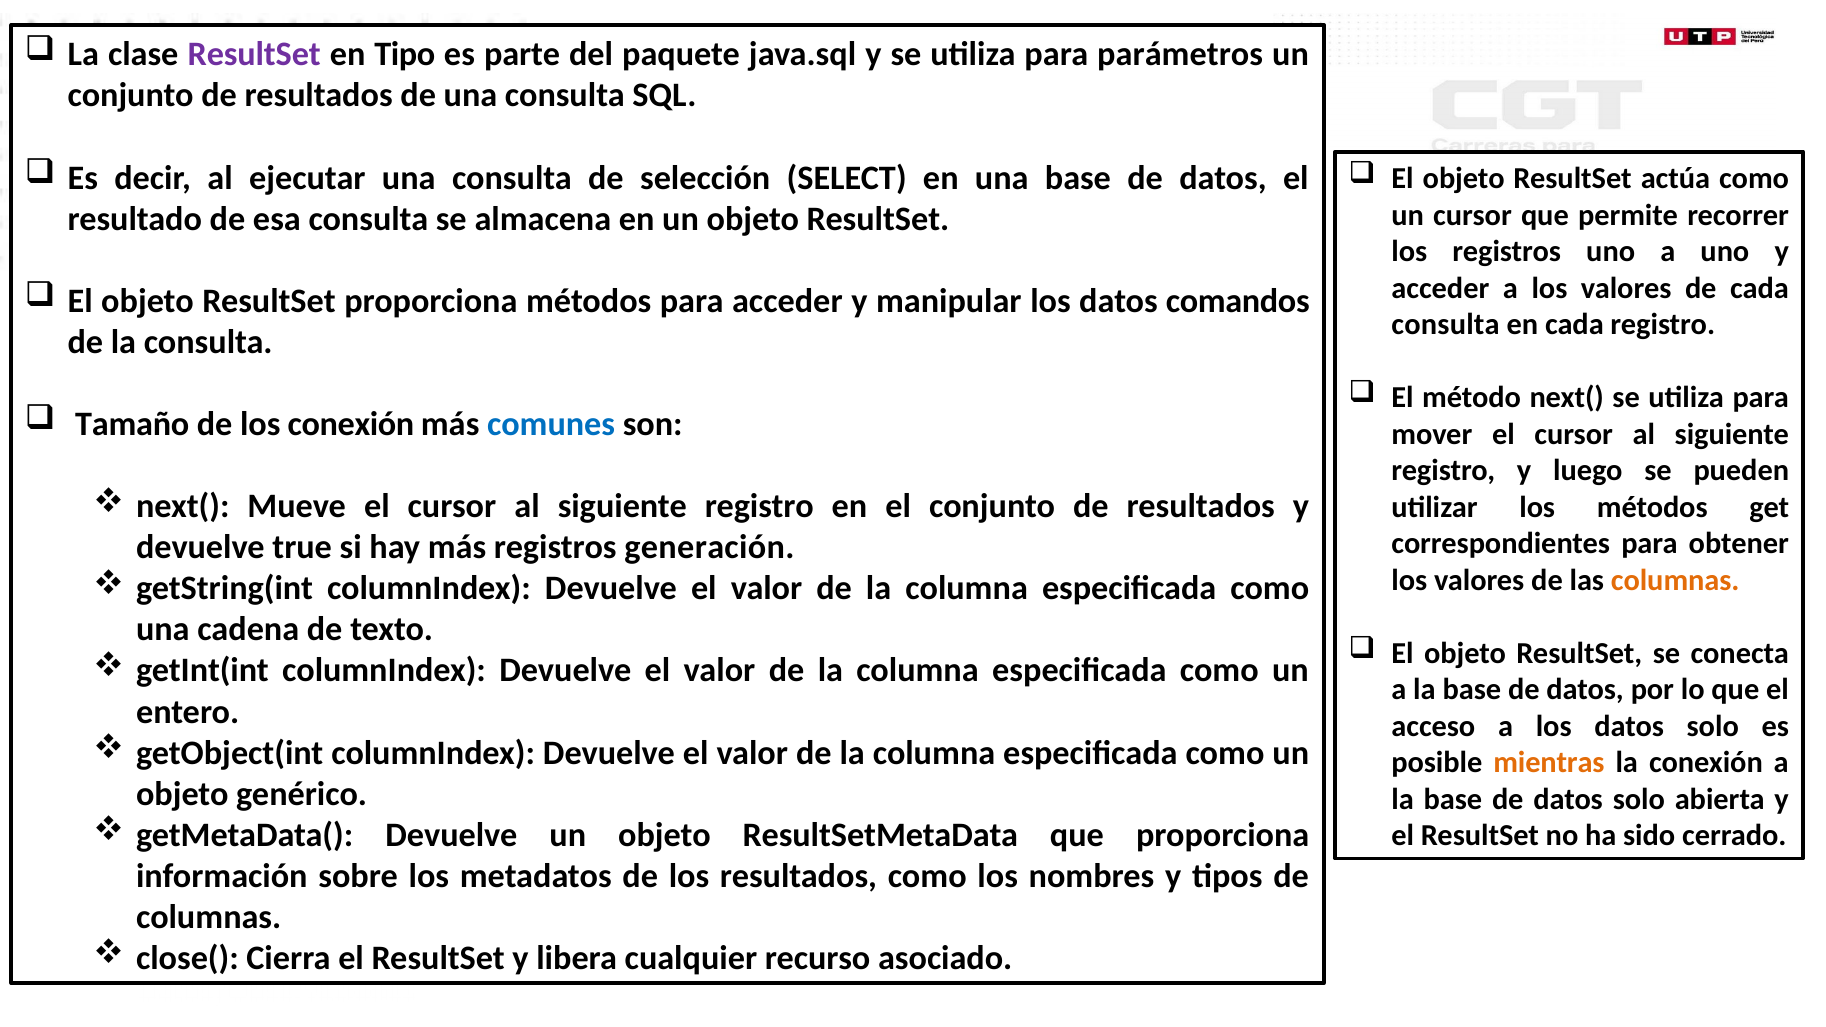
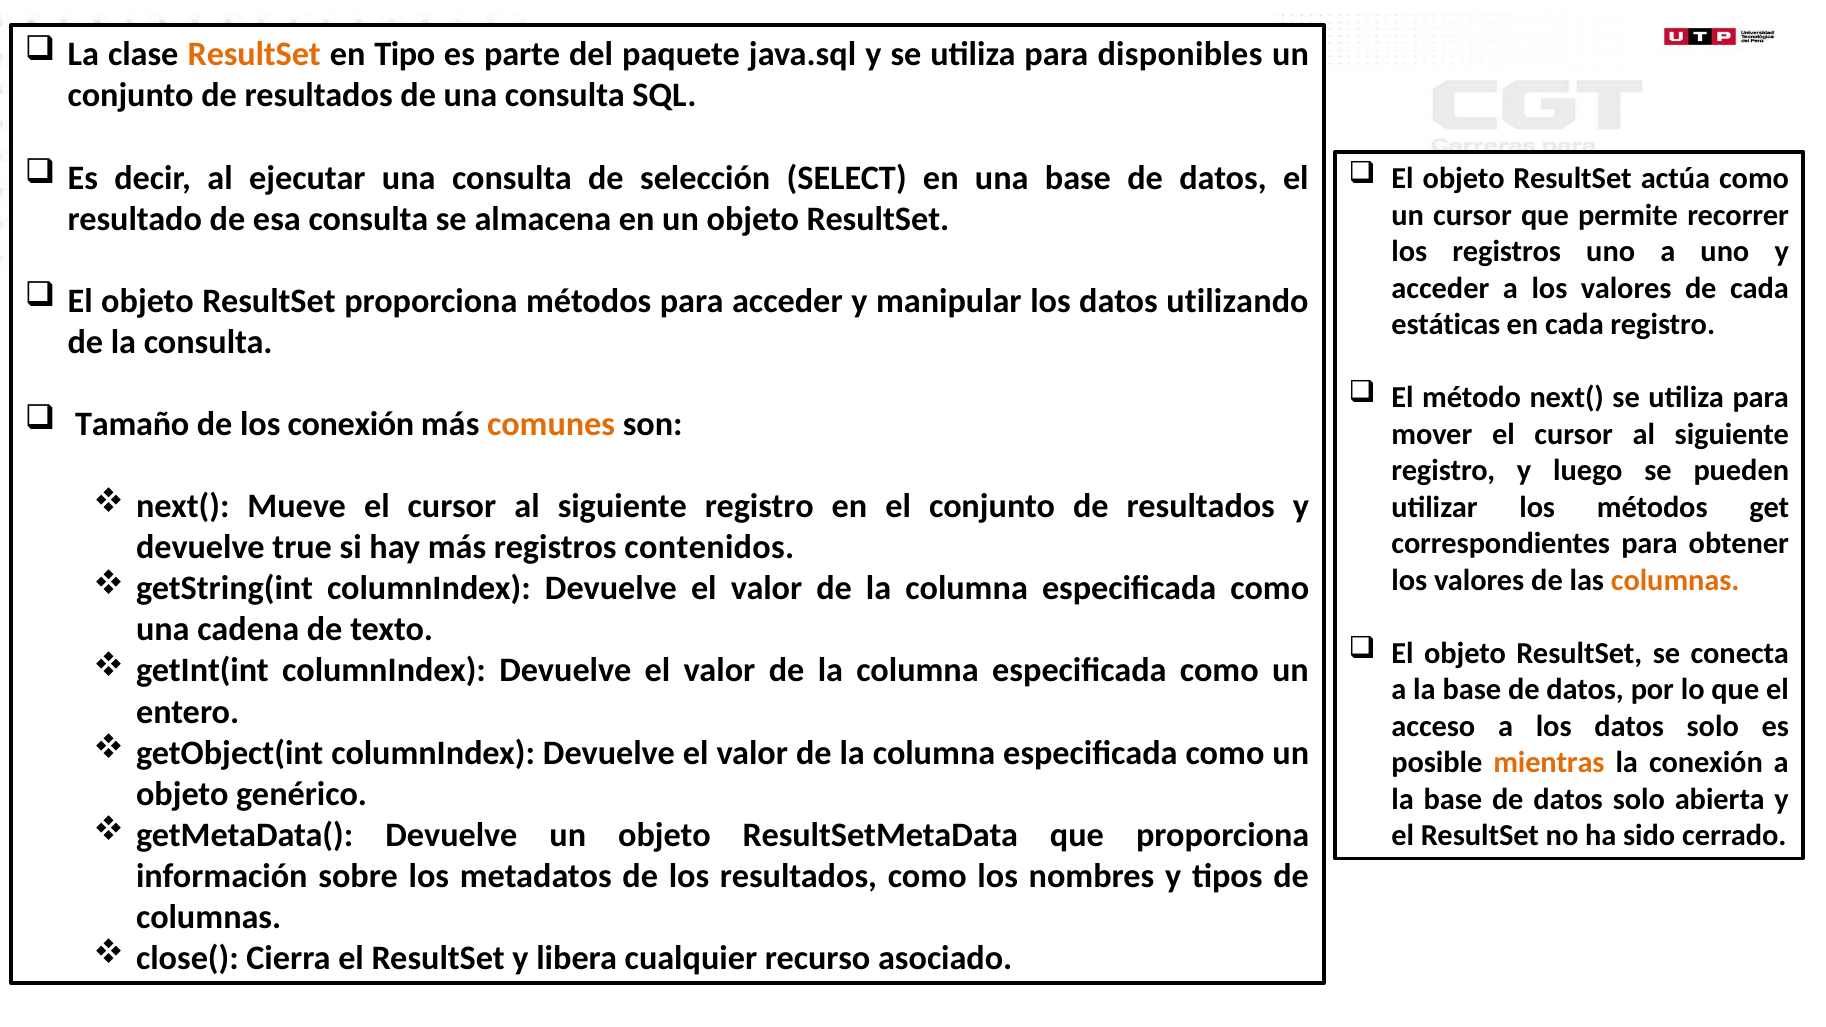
ResultSet at (254, 54) colour: purple -> orange
parámetros: parámetros -> disponibles
comandos: comandos -> utilizando
consulta at (1446, 325): consulta -> estáticas
comunes colour: blue -> orange
generación: generación -> contenidos
